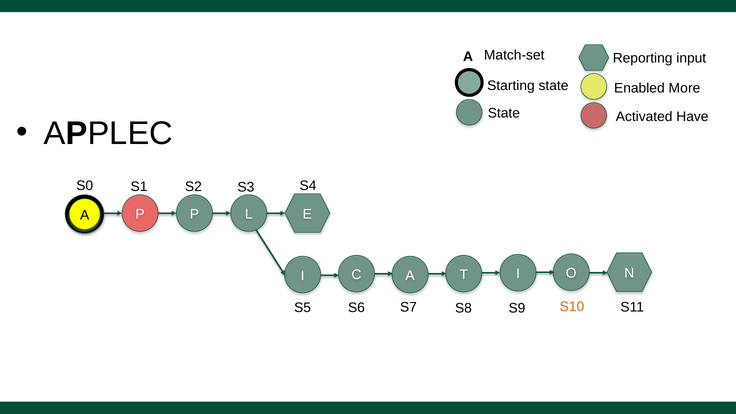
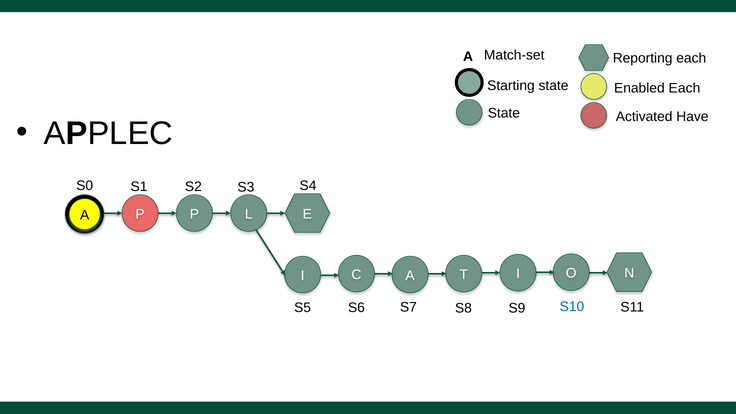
Reporting input: input -> each
Enabled More: More -> Each
S10 colour: orange -> blue
